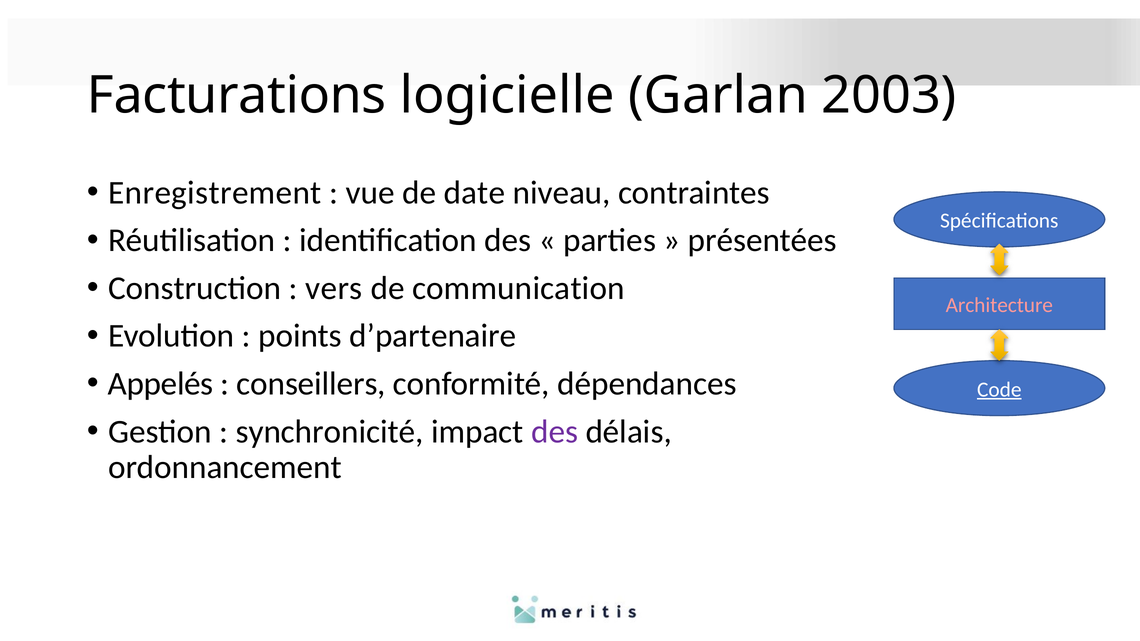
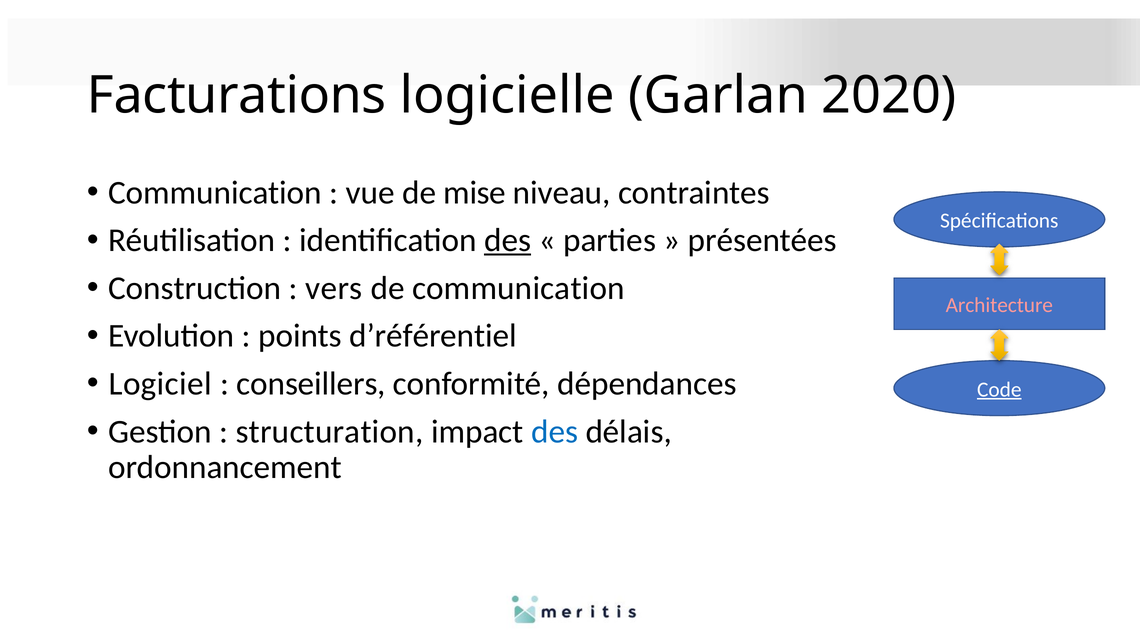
2003: 2003 -> 2020
Enregistrement at (215, 193): Enregistrement -> Communication
date: date -> mise
des at (508, 241) underline: none -> present
d’partenaire: d’partenaire -> d’référentiel
Appelés: Appelés -> Logiciel
synchronicité: synchronicité -> structuration
des at (555, 432) colour: purple -> blue
